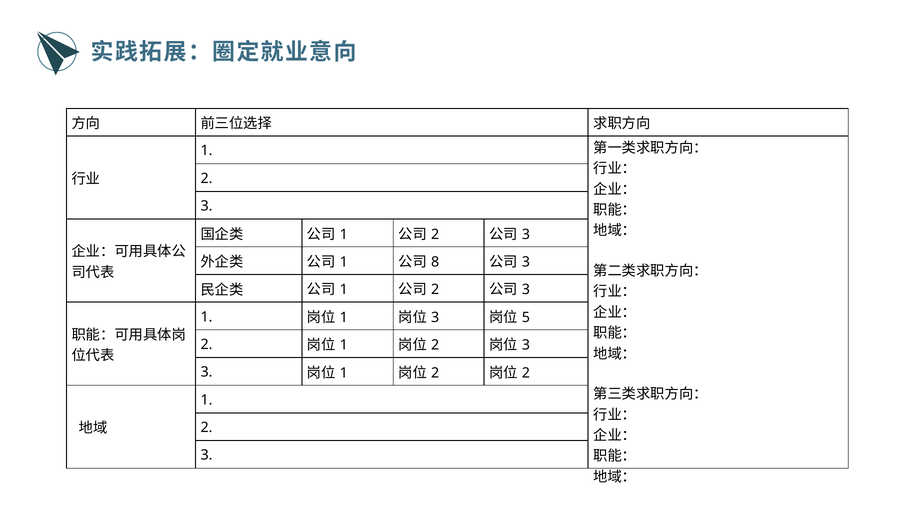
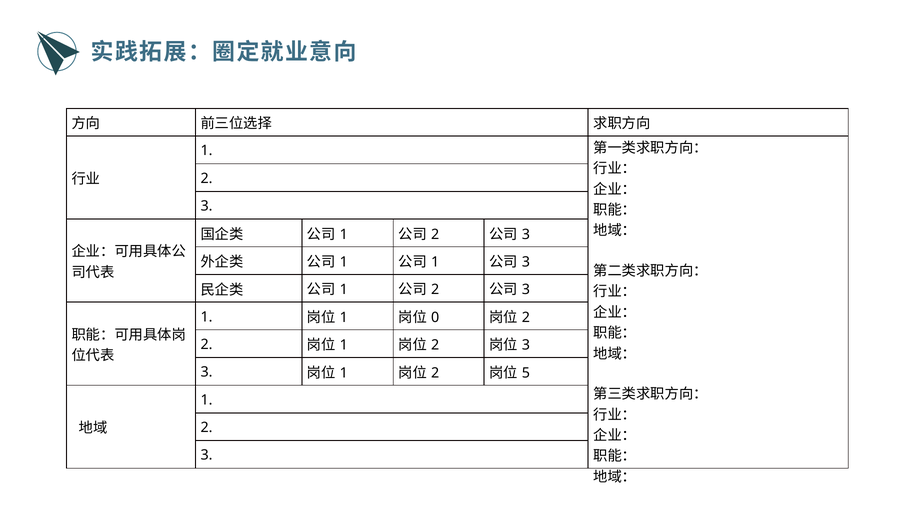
8 at (435, 262): 8 -> 1
3 at (435, 317): 3 -> 0
5 at (526, 317): 5 -> 2
2 at (526, 373): 2 -> 5
